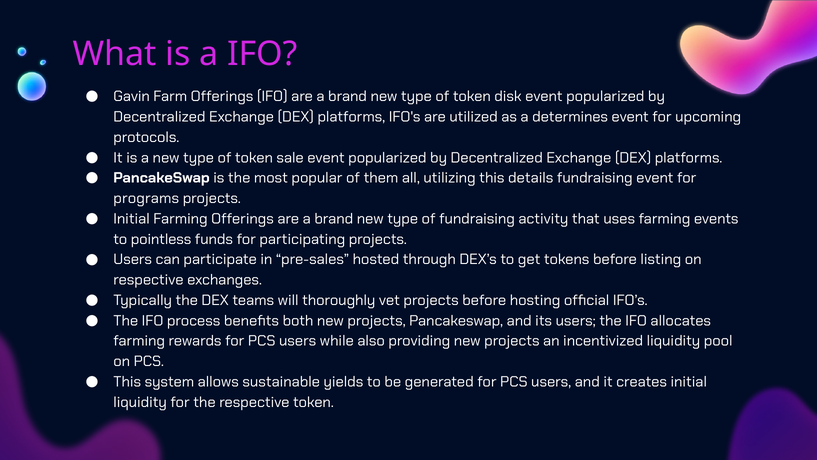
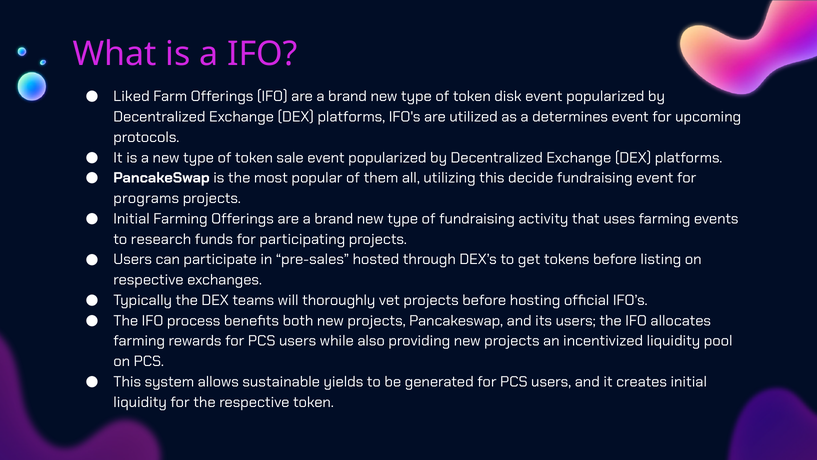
Gavin: Gavin -> Liked
details: details -> decide
pointless: pointless -> research
